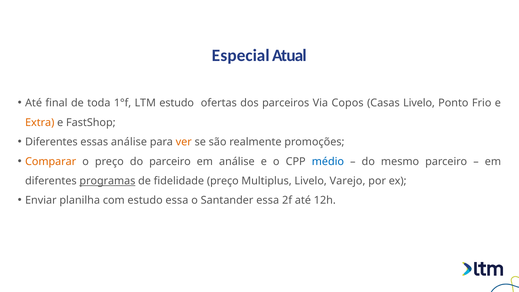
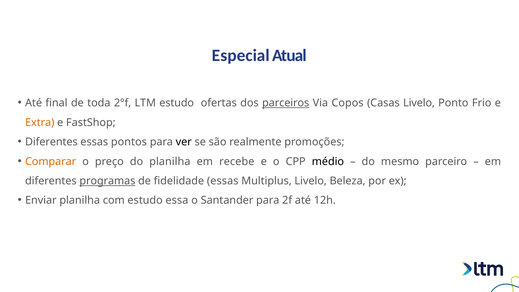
1°f: 1°f -> 2°f
parceiros underline: none -> present
essas análise: análise -> pontos
ver colour: orange -> black
do parceiro: parceiro -> planilha
em análise: análise -> recebe
médio colour: blue -> black
fidelidade preço: preço -> essas
Varejo: Varejo -> Beleza
Santander essa: essa -> para
